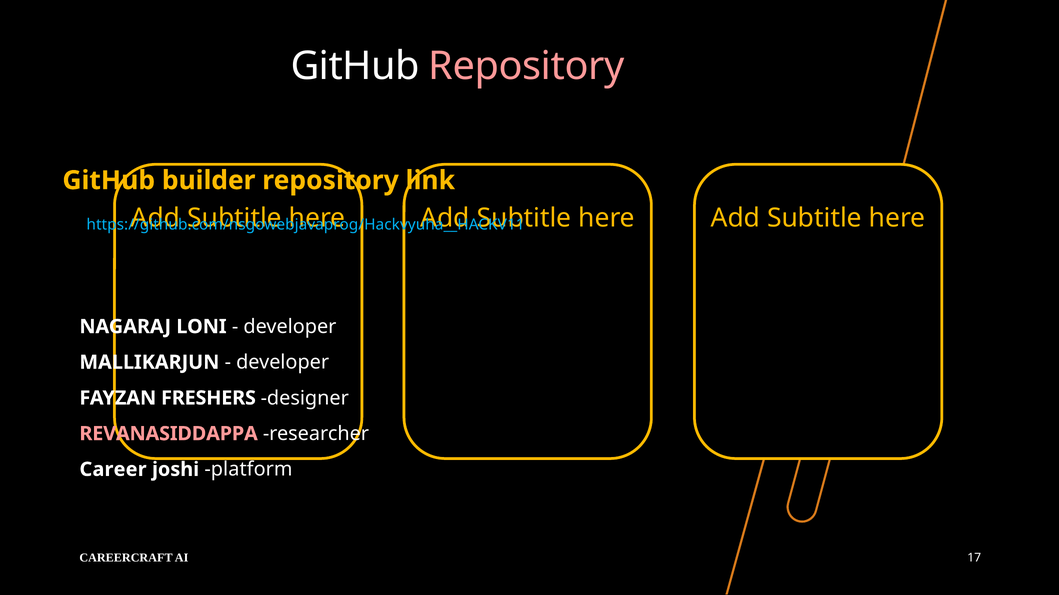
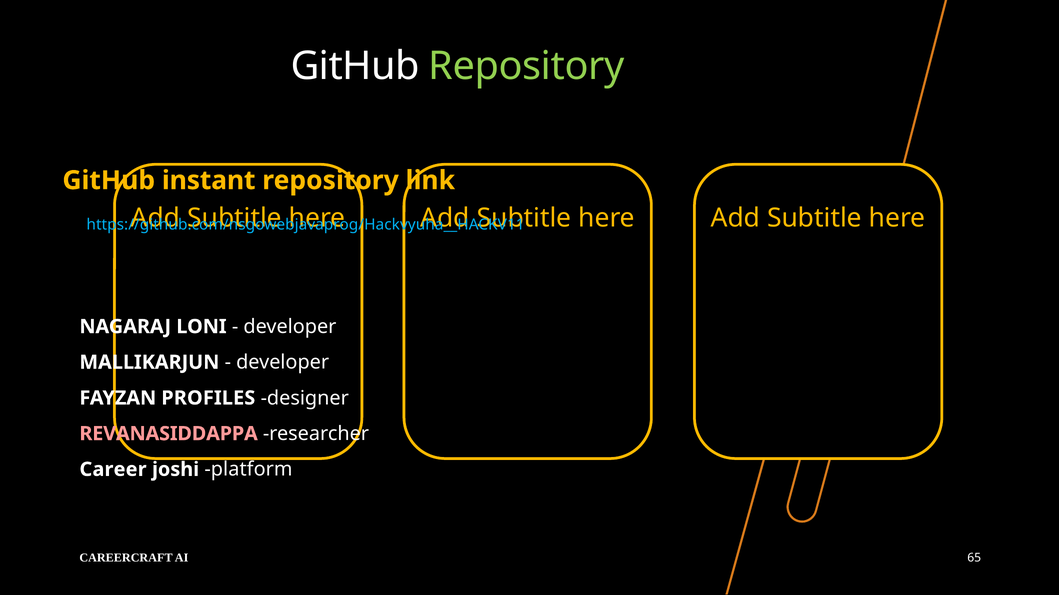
Repository at (526, 66) colour: pink -> light green
builder: builder -> instant
FRESHERS: FRESHERS -> PROFILES
17: 17 -> 65
